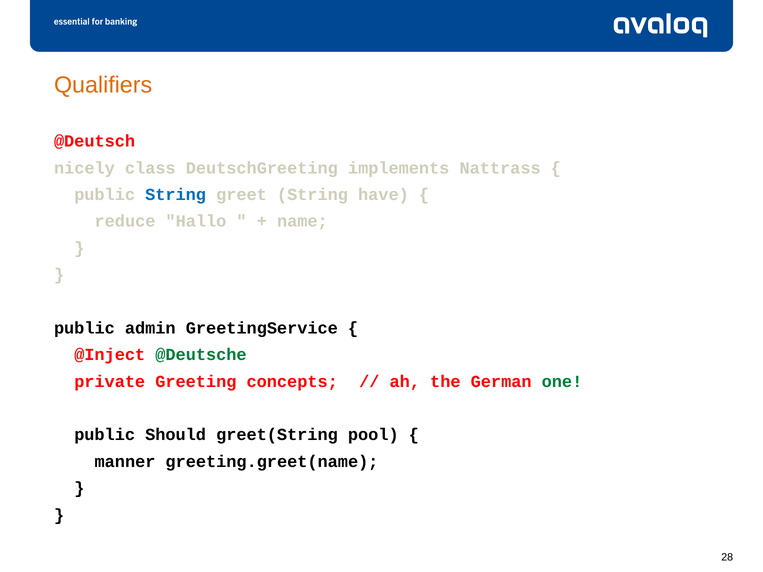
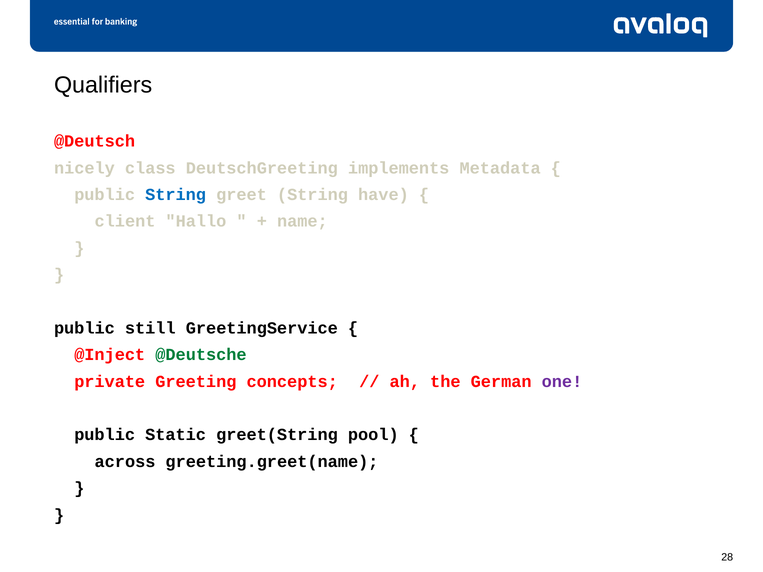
Qualifiers colour: orange -> black
Nattrass: Nattrass -> Metadata
reduce: reduce -> client
admin: admin -> still
one colour: green -> purple
Should: Should -> Static
manner: manner -> across
